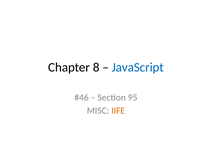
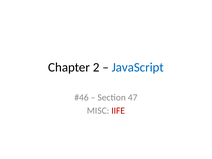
8: 8 -> 2
95: 95 -> 47
IIFE colour: orange -> red
